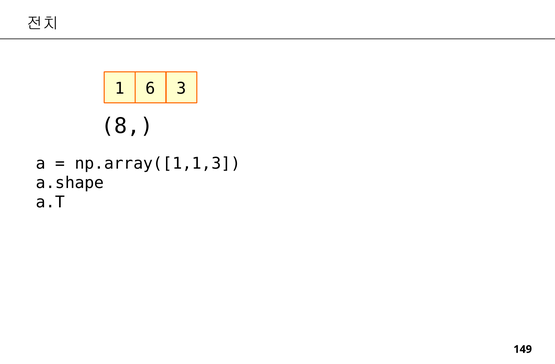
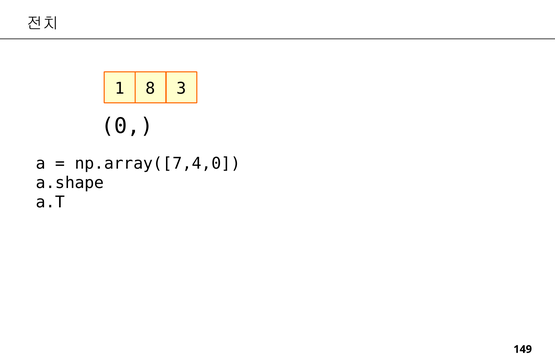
6: 6 -> 8
8: 8 -> 0
np.array([1,1,3: np.array([1,1,3 -> np.array([7,4,0
